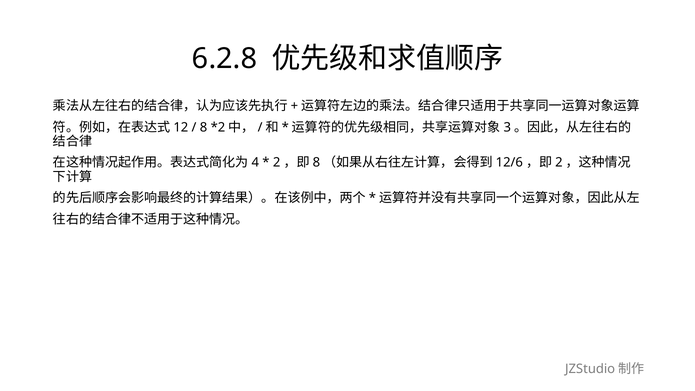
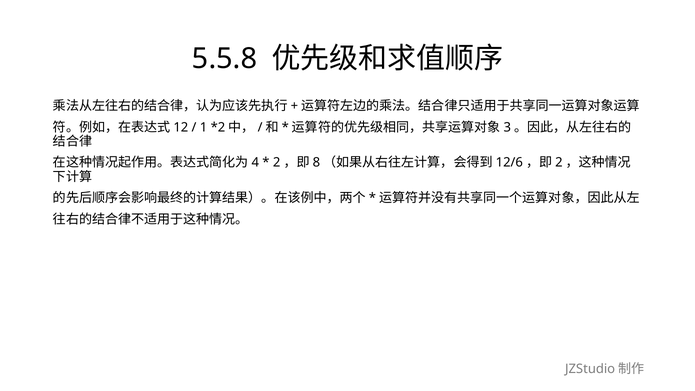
6.2.8: 6.2.8 -> 5.5.8
8: 8 -> 1
